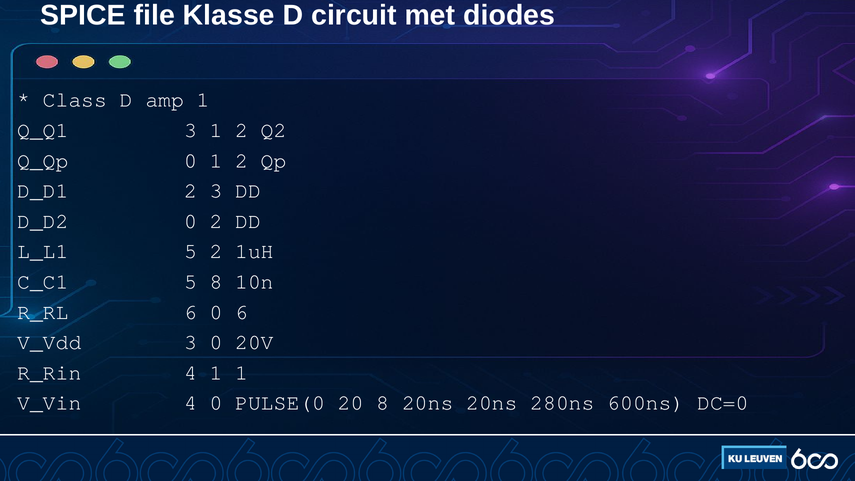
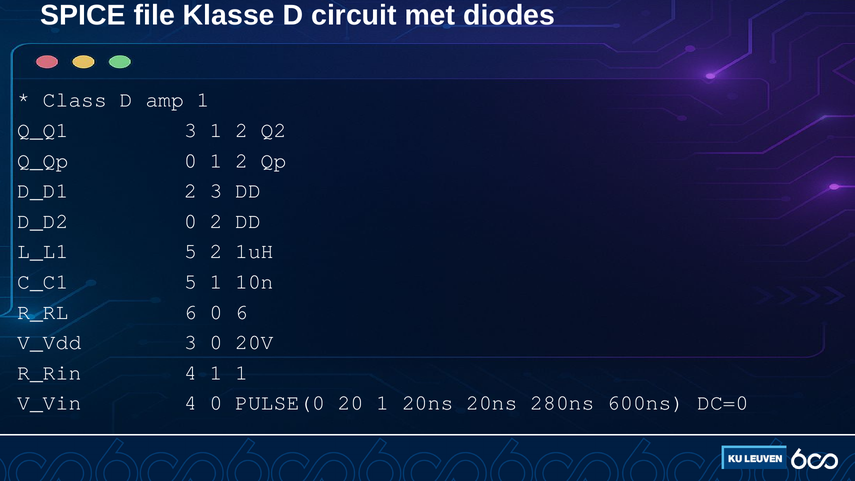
5 8: 8 -> 1
20 8: 8 -> 1
